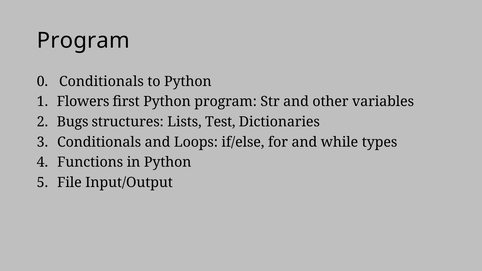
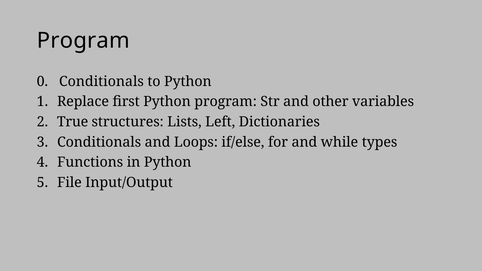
Flowers: Flowers -> Replace
Bugs: Bugs -> True
Test: Test -> Left
